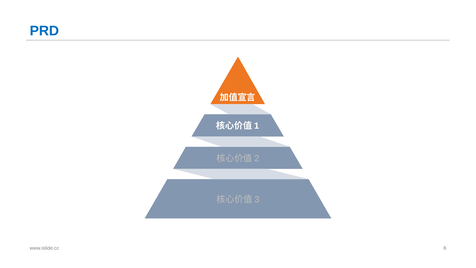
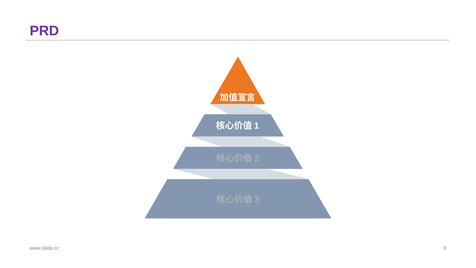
PRD colour: blue -> purple
